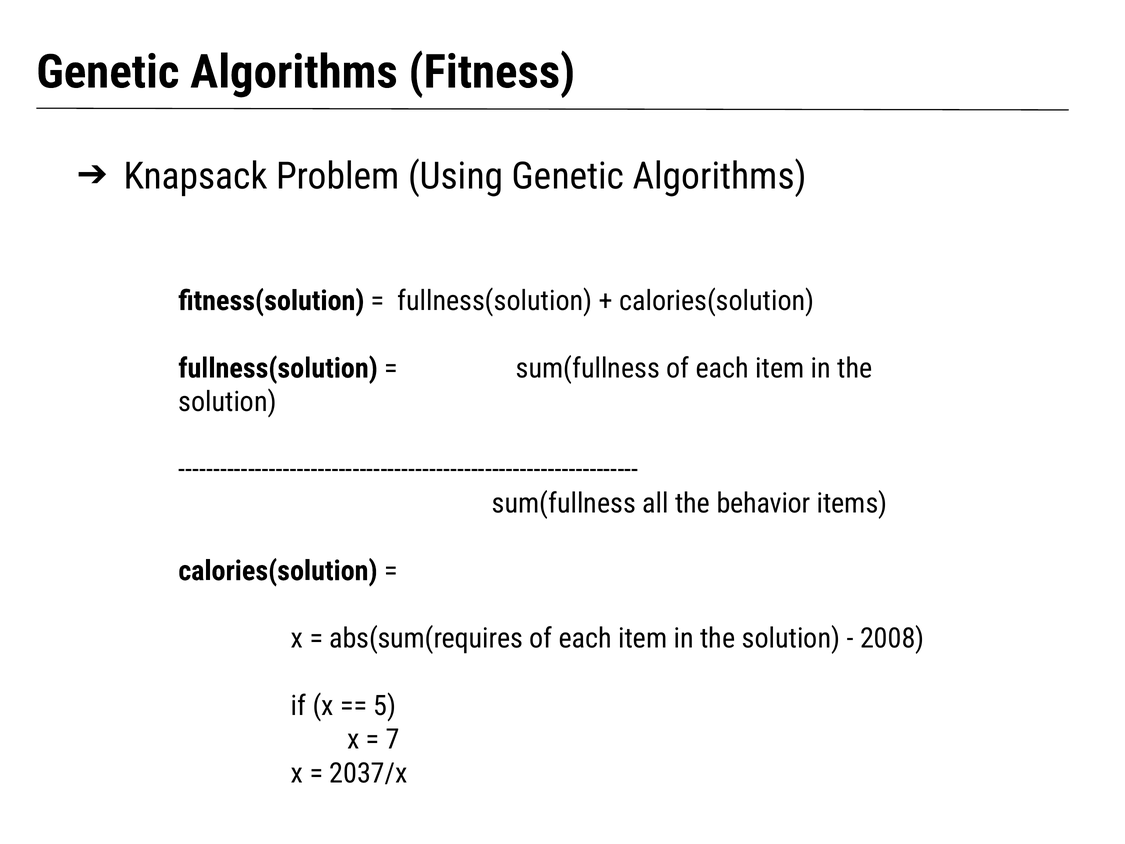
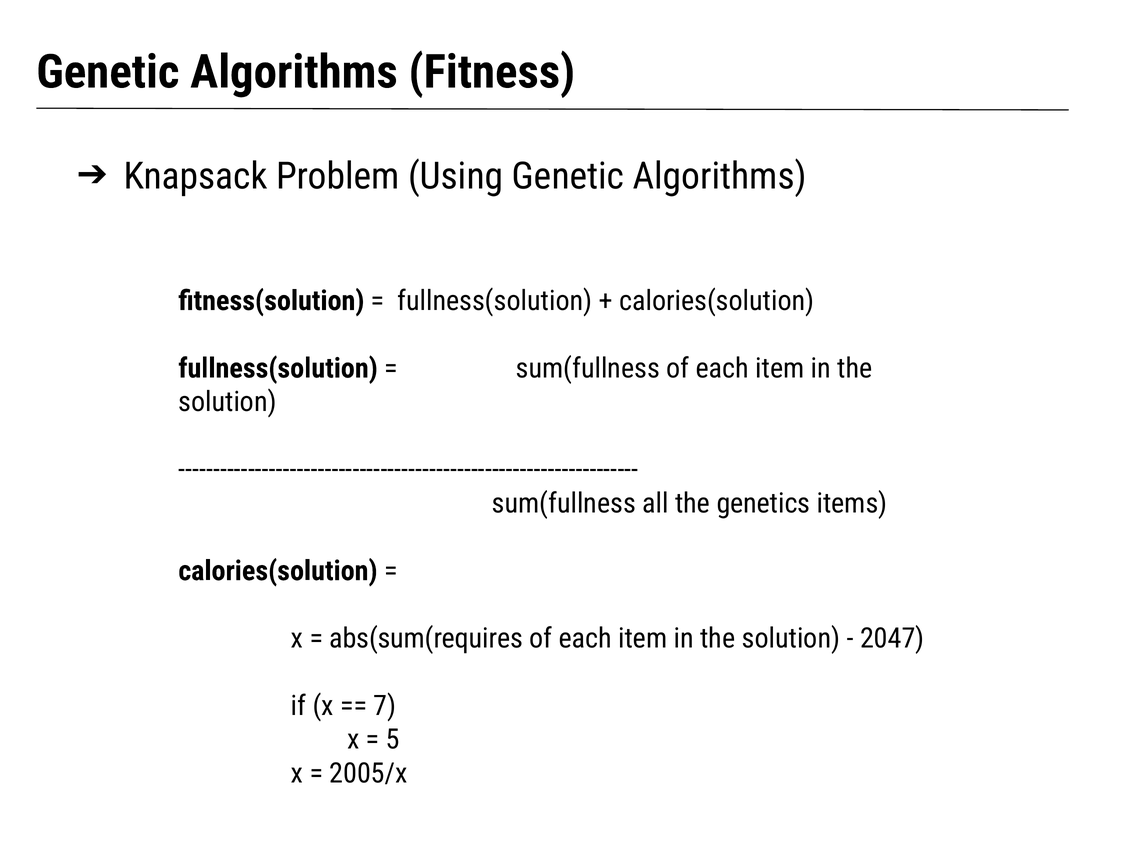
behavior: behavior -> genetics
2008: 2008 -> 2047
5: 5 -> 7
7: 7 -> 5
2037/x: 2037/x -> 2005/x
